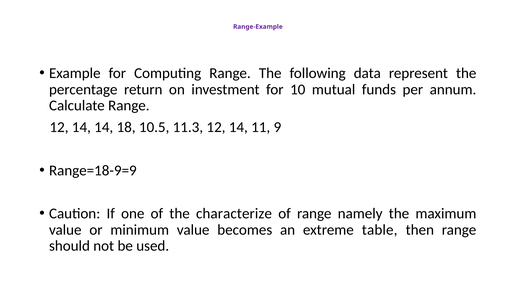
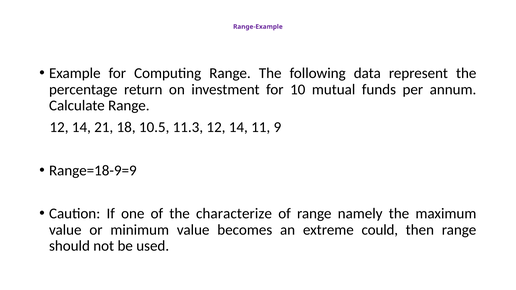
14 14: 14 -> 21
table: table -> could
